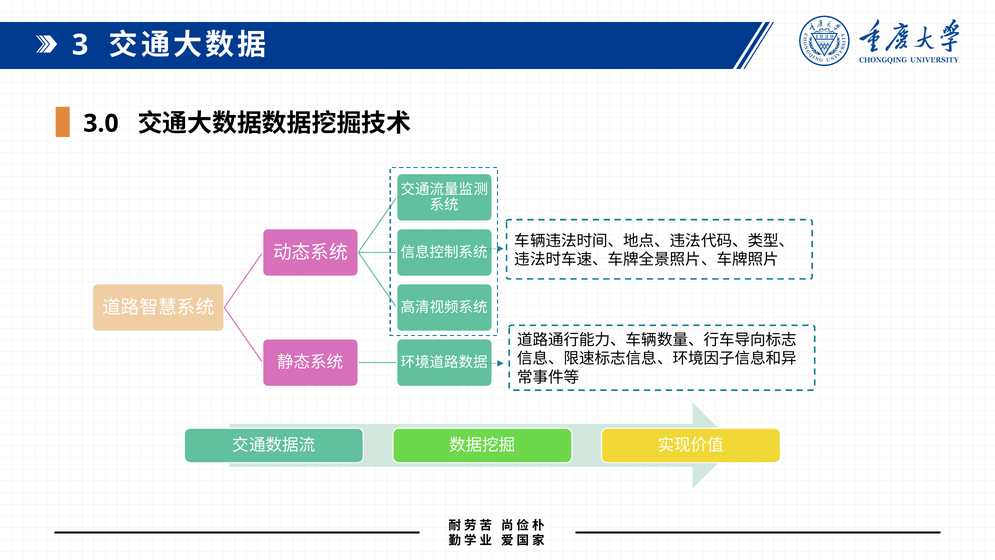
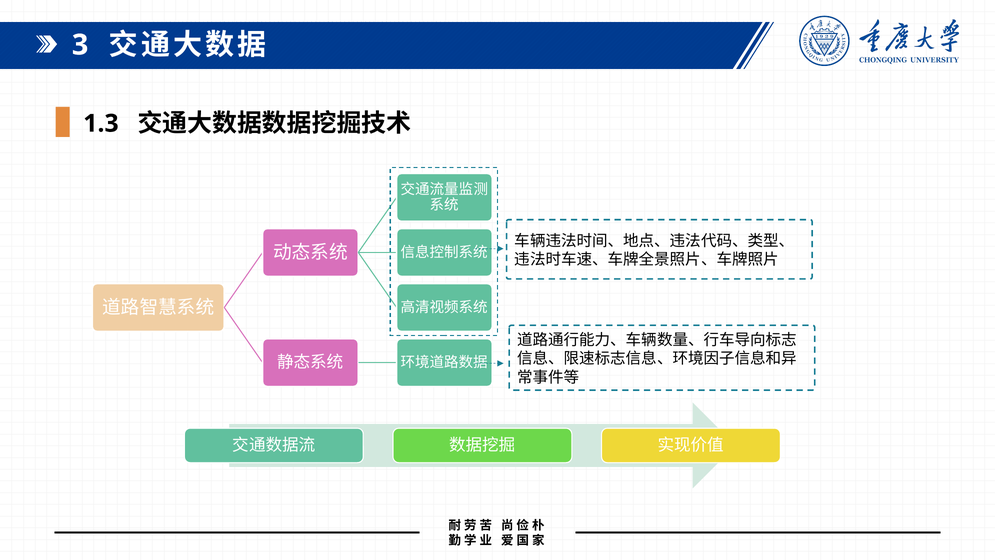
3.0: 3.0 -> 1.3
